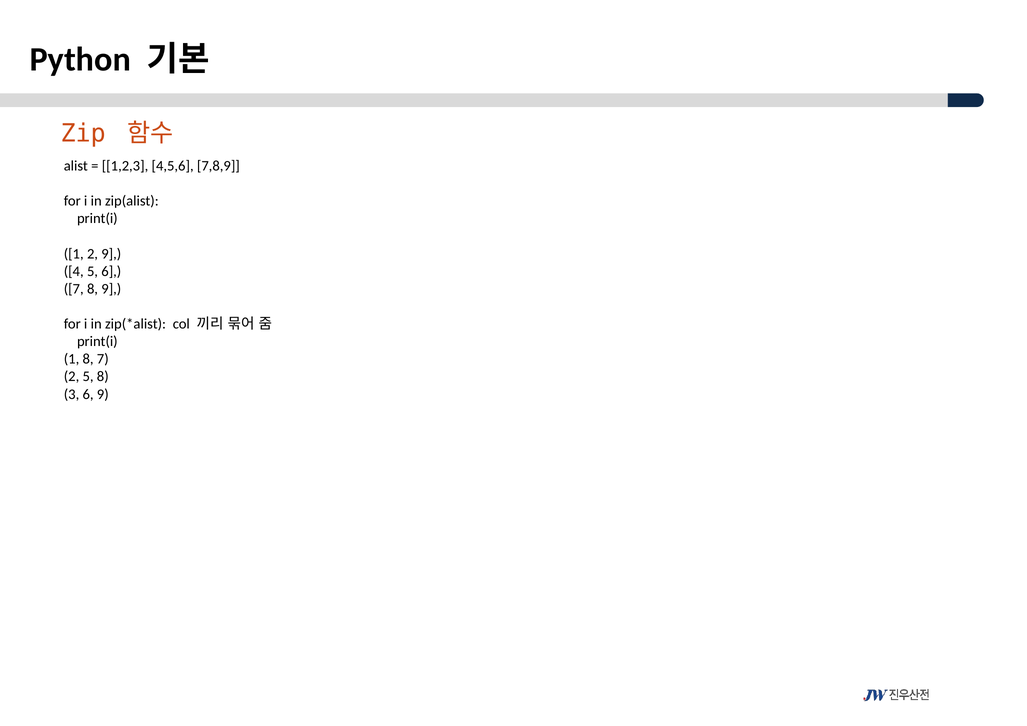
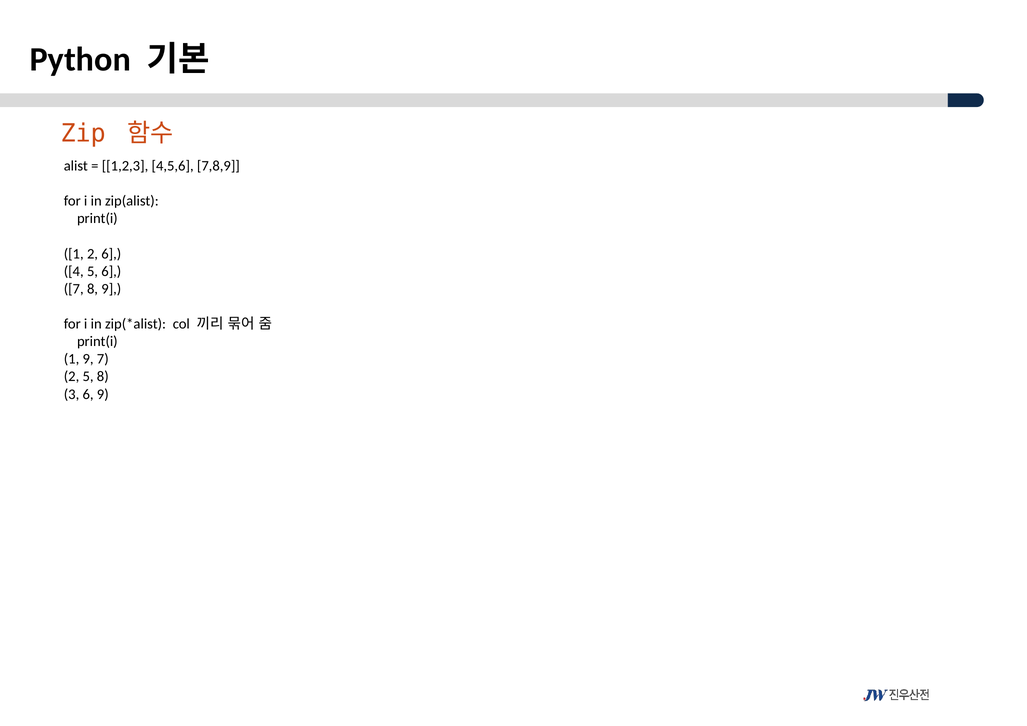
2 9: 9 -> 6
1 8: 8 -> 9
